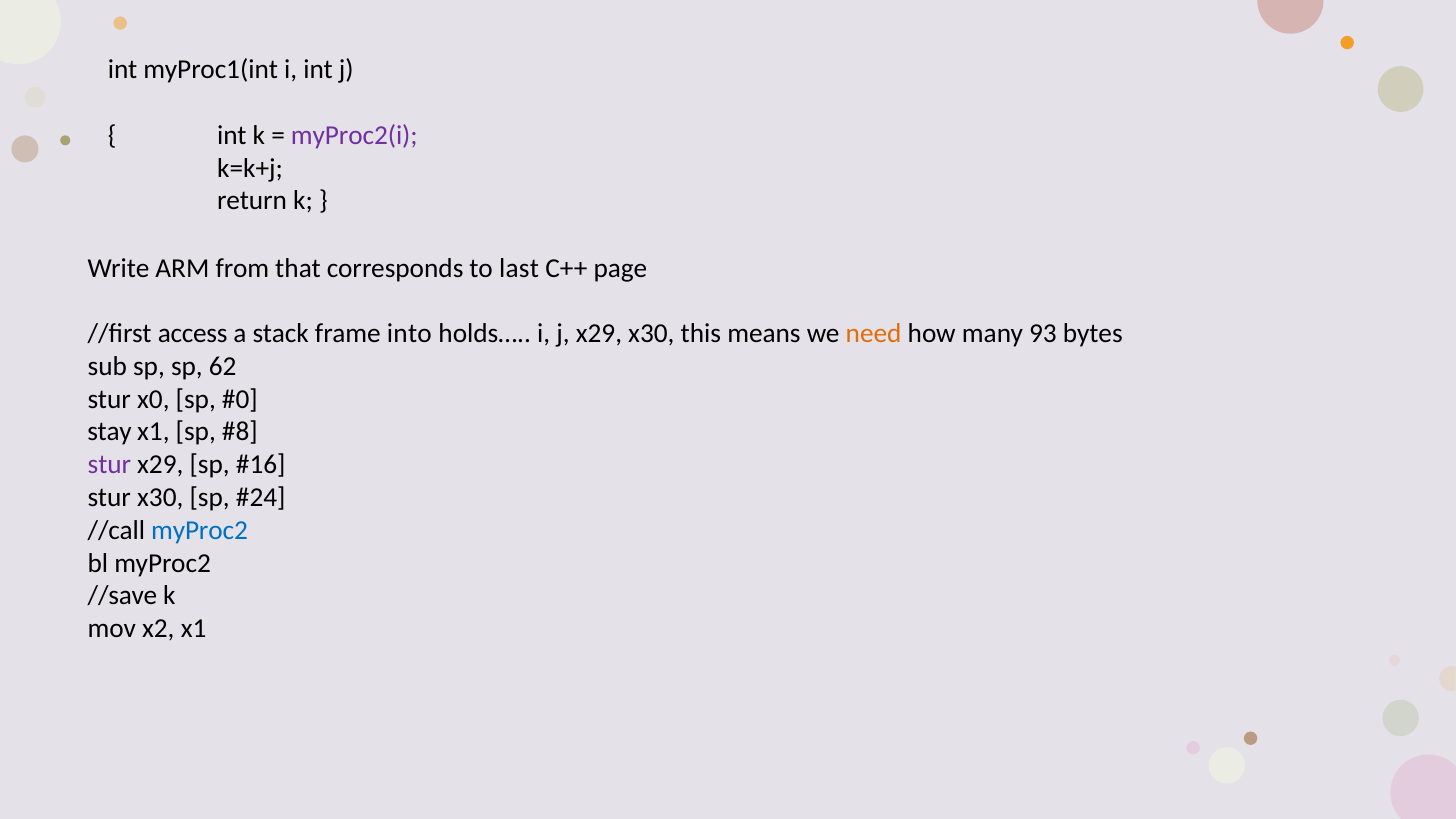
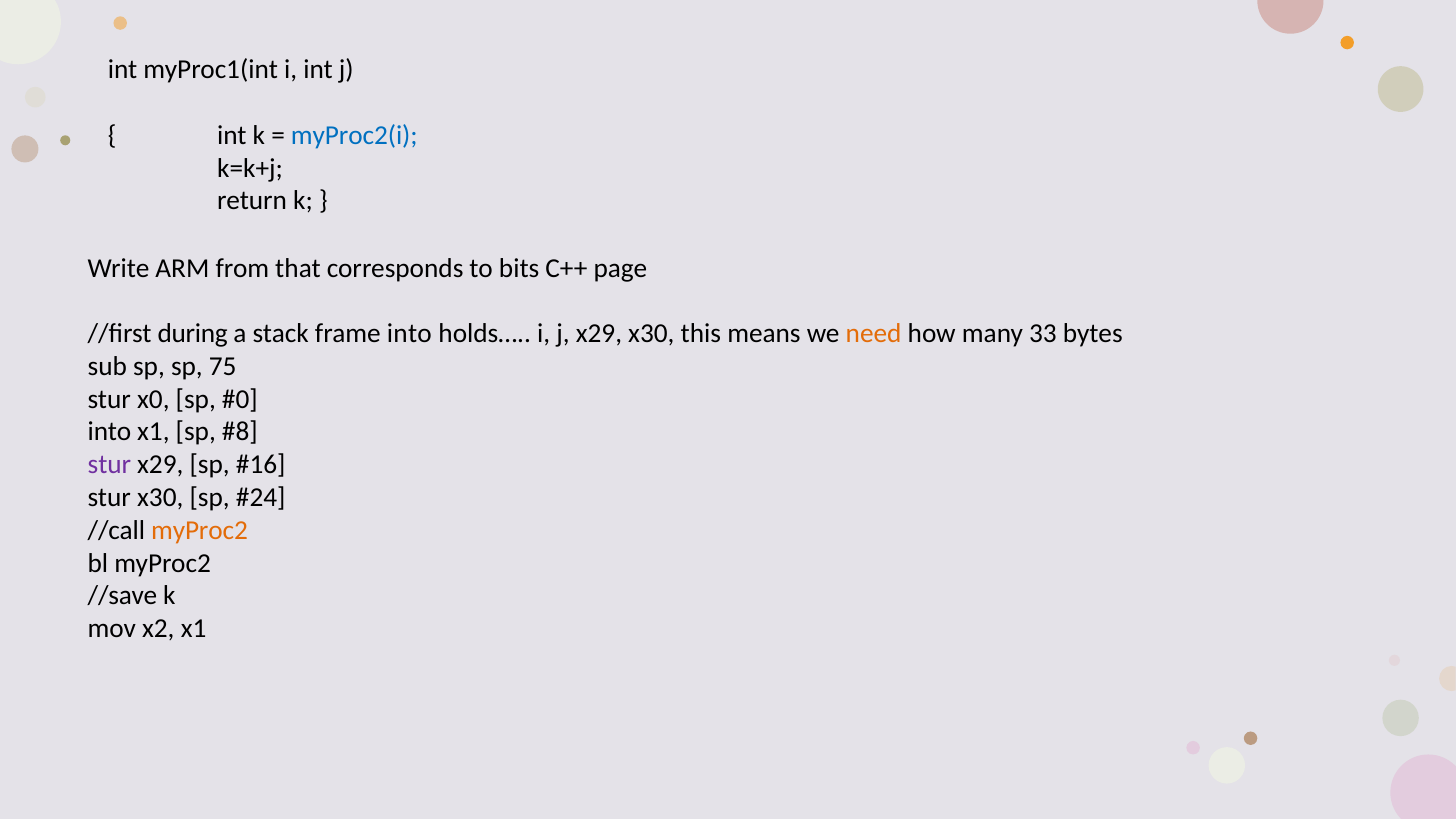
myProc2(i colour: purple -> blue
last: last -> bits
access: access -> during
93: 93 -> 33
62: 62 -> 75
stay at (109, 432): stay -> into
myProc2 at (200, 530) colour: blue -> orange
